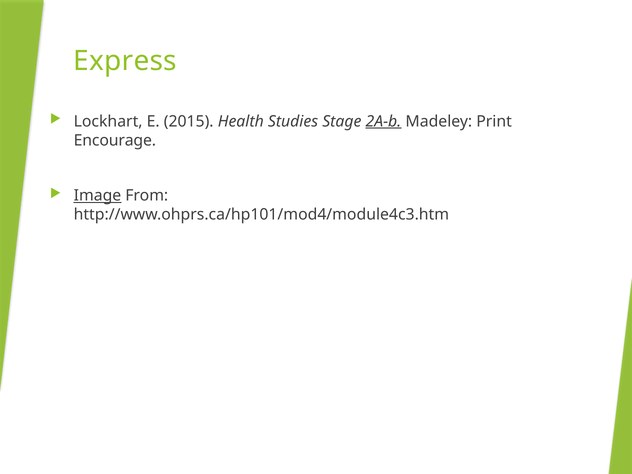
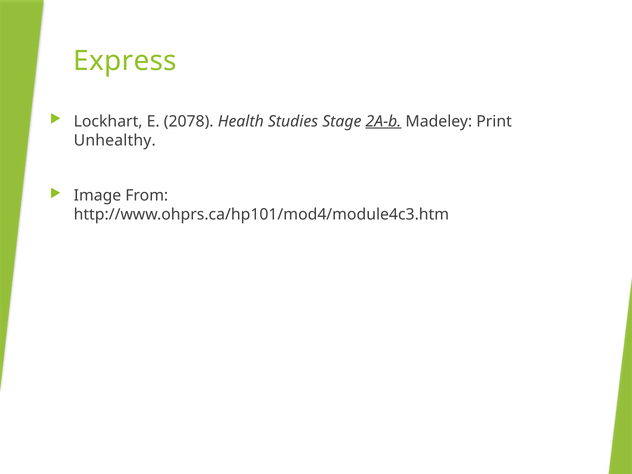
2015: 2015 -> 2078
Encourage: Encourage -> Unhealthy
Image underline: present -> none
